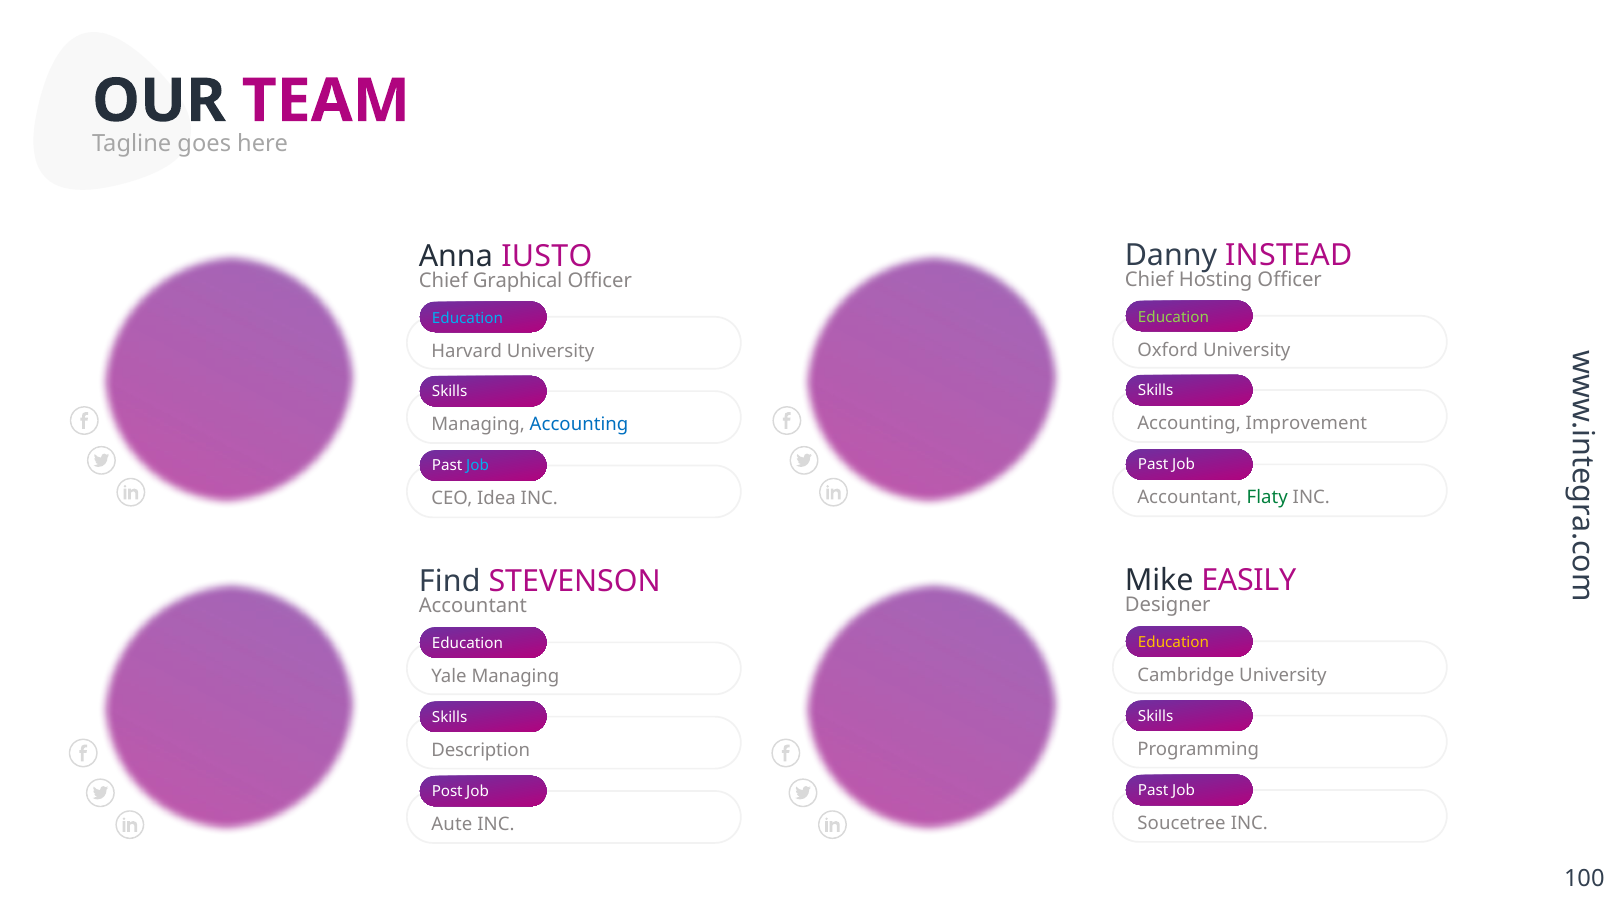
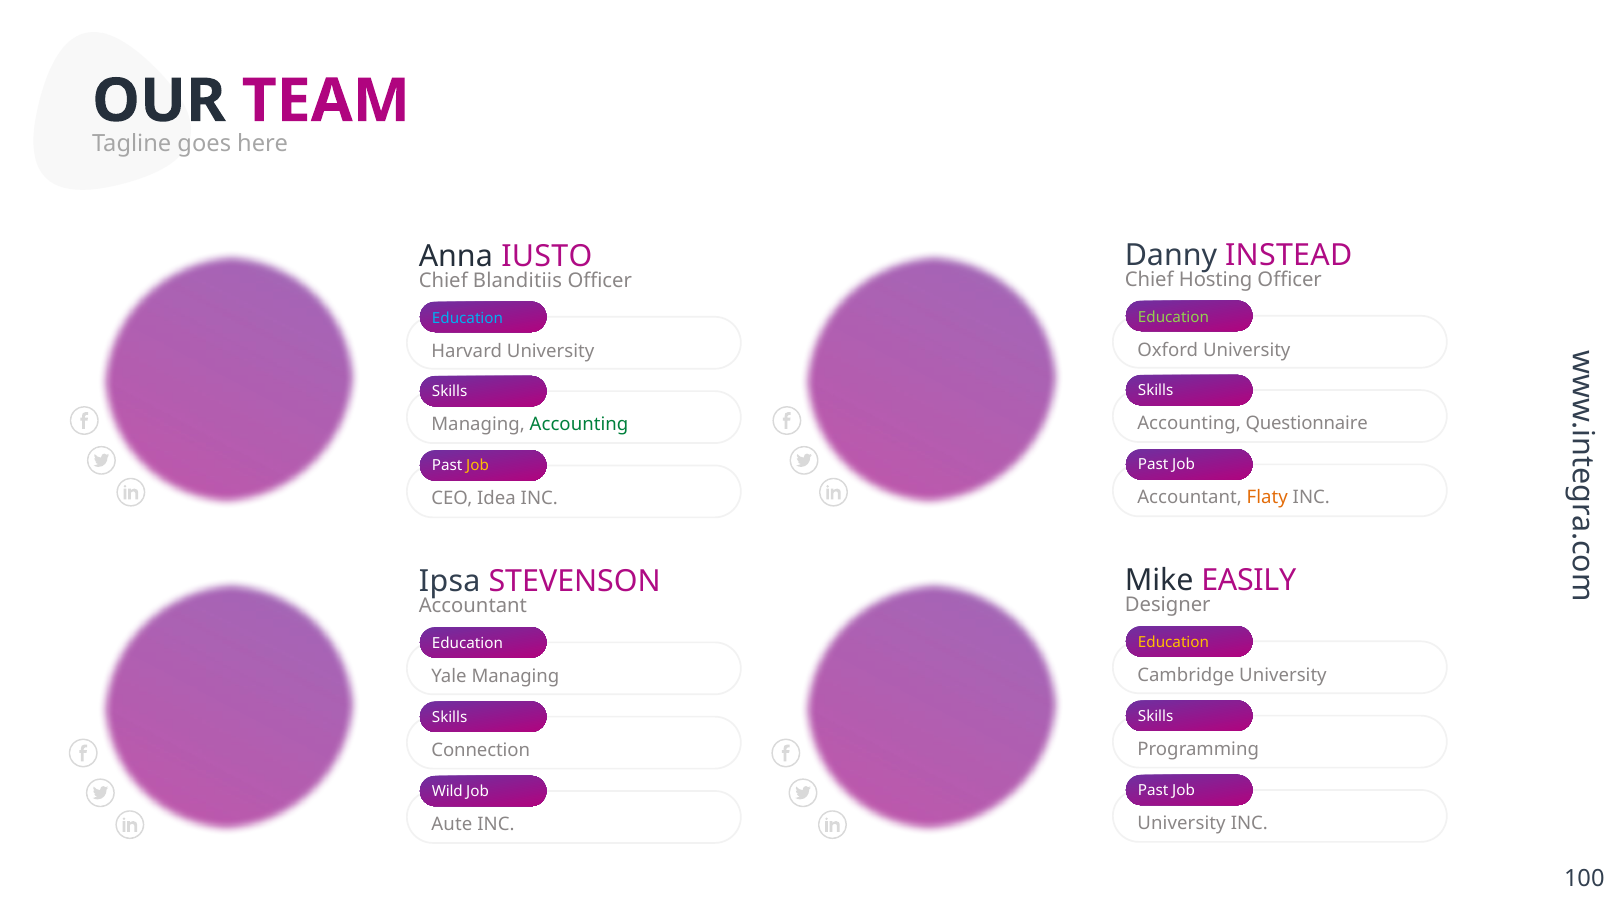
Graphical: Graphical -> Blanditiis
Improvement: Improvement -> Questionnaire
Accounting at (579, 424) colour: blue -> green
Job at (478, 465) colour: light blue -> yellow
Flaty colour: green -> orange
Find: Find -> Ipsa
Description: Description -> Connection
Post: Post -> Wild
Soucetree at (1182, 823): Soucetree -> University
